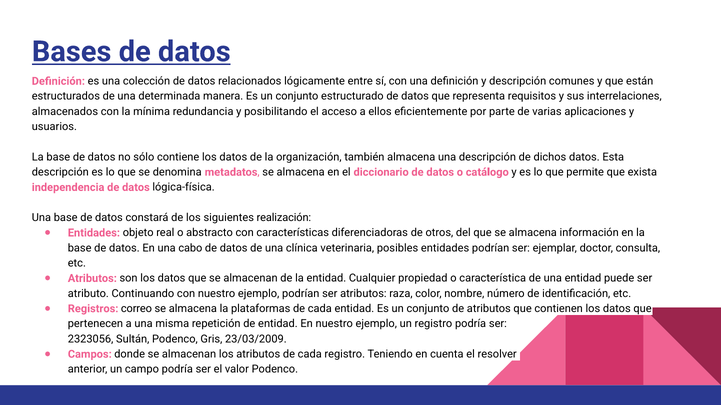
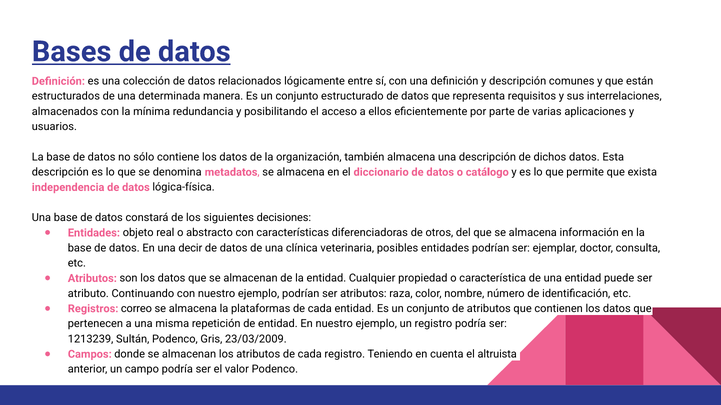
realización: realización -> decisiones
cabo: cabo -> decir
2323056: 2323056 -> 1213239
resolver: resolver -> altruista
